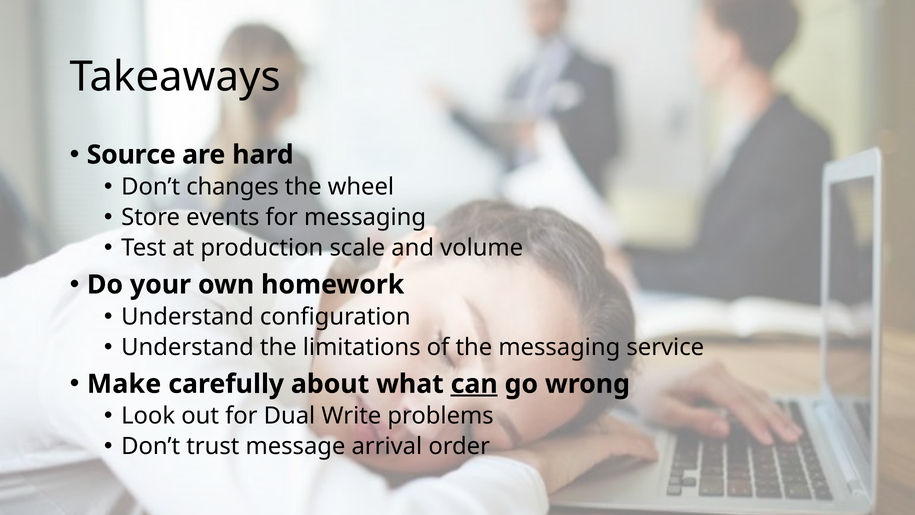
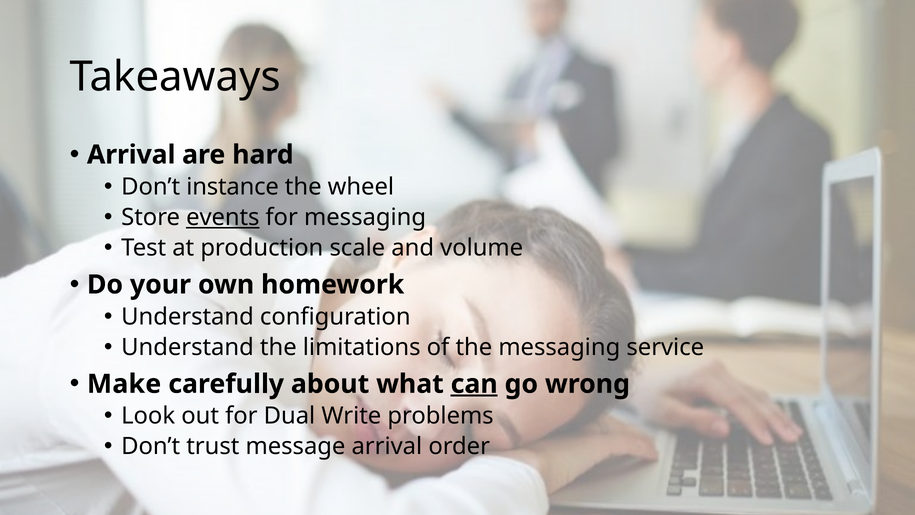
Source at (131, 155): Source -> Arrival
changes: changes -> instance
events underline: none -> present
